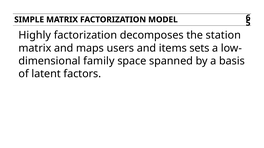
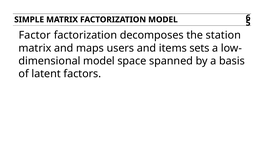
Highly: Highly -> Factor
family at (99, 61): family -> model
